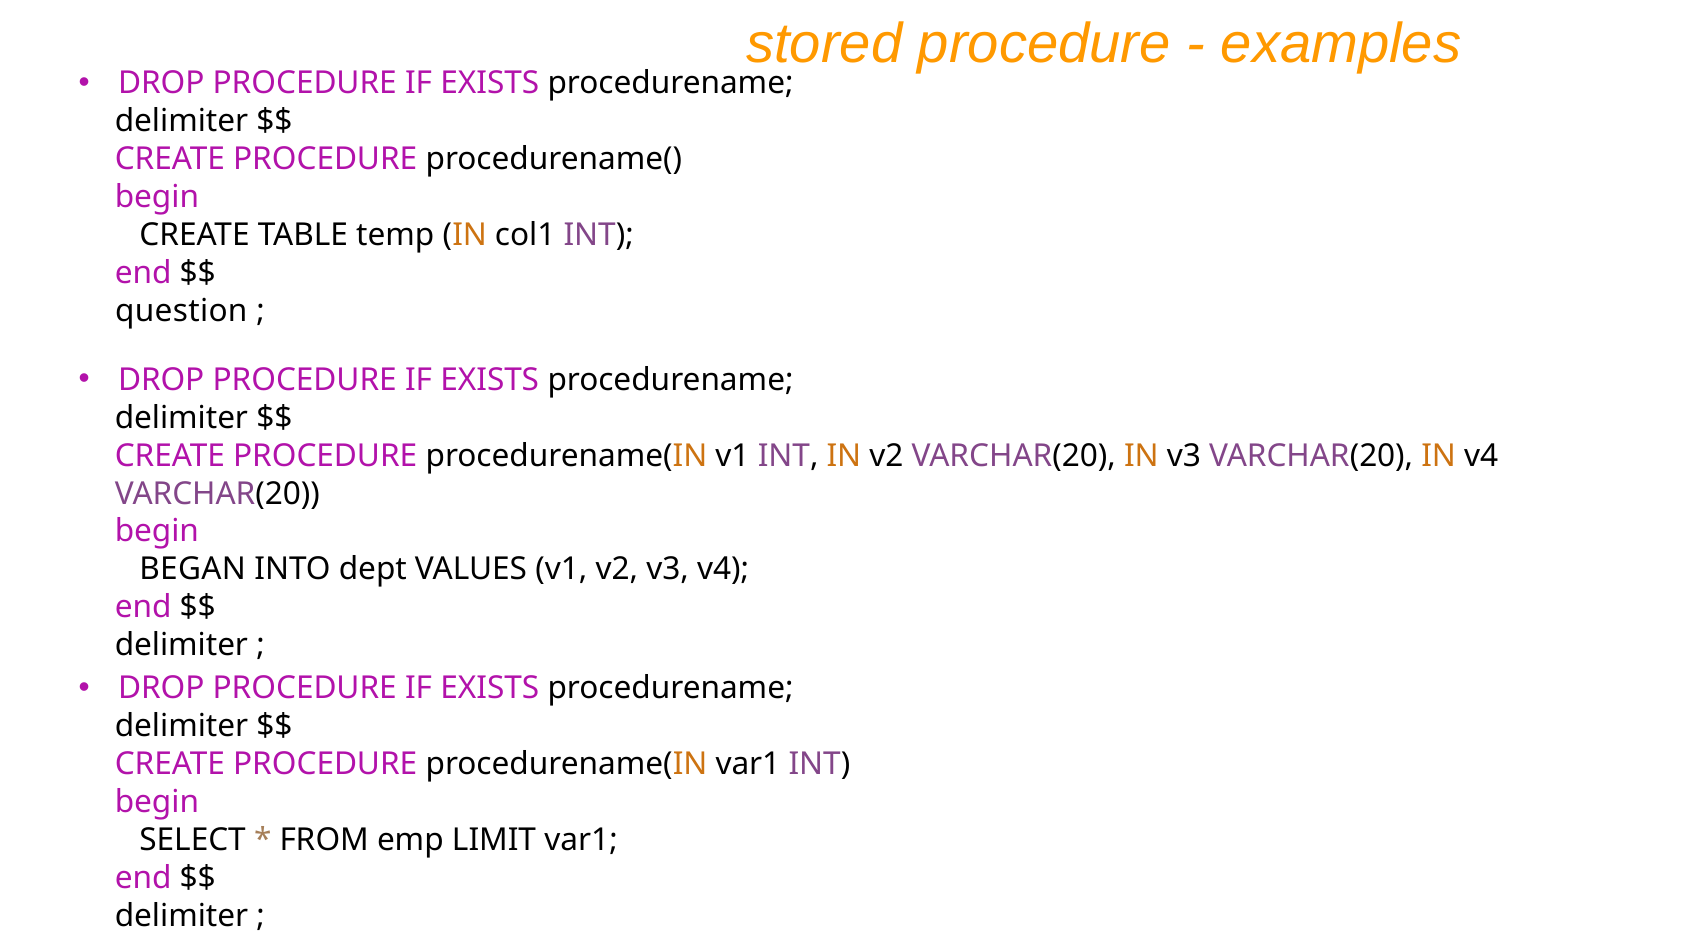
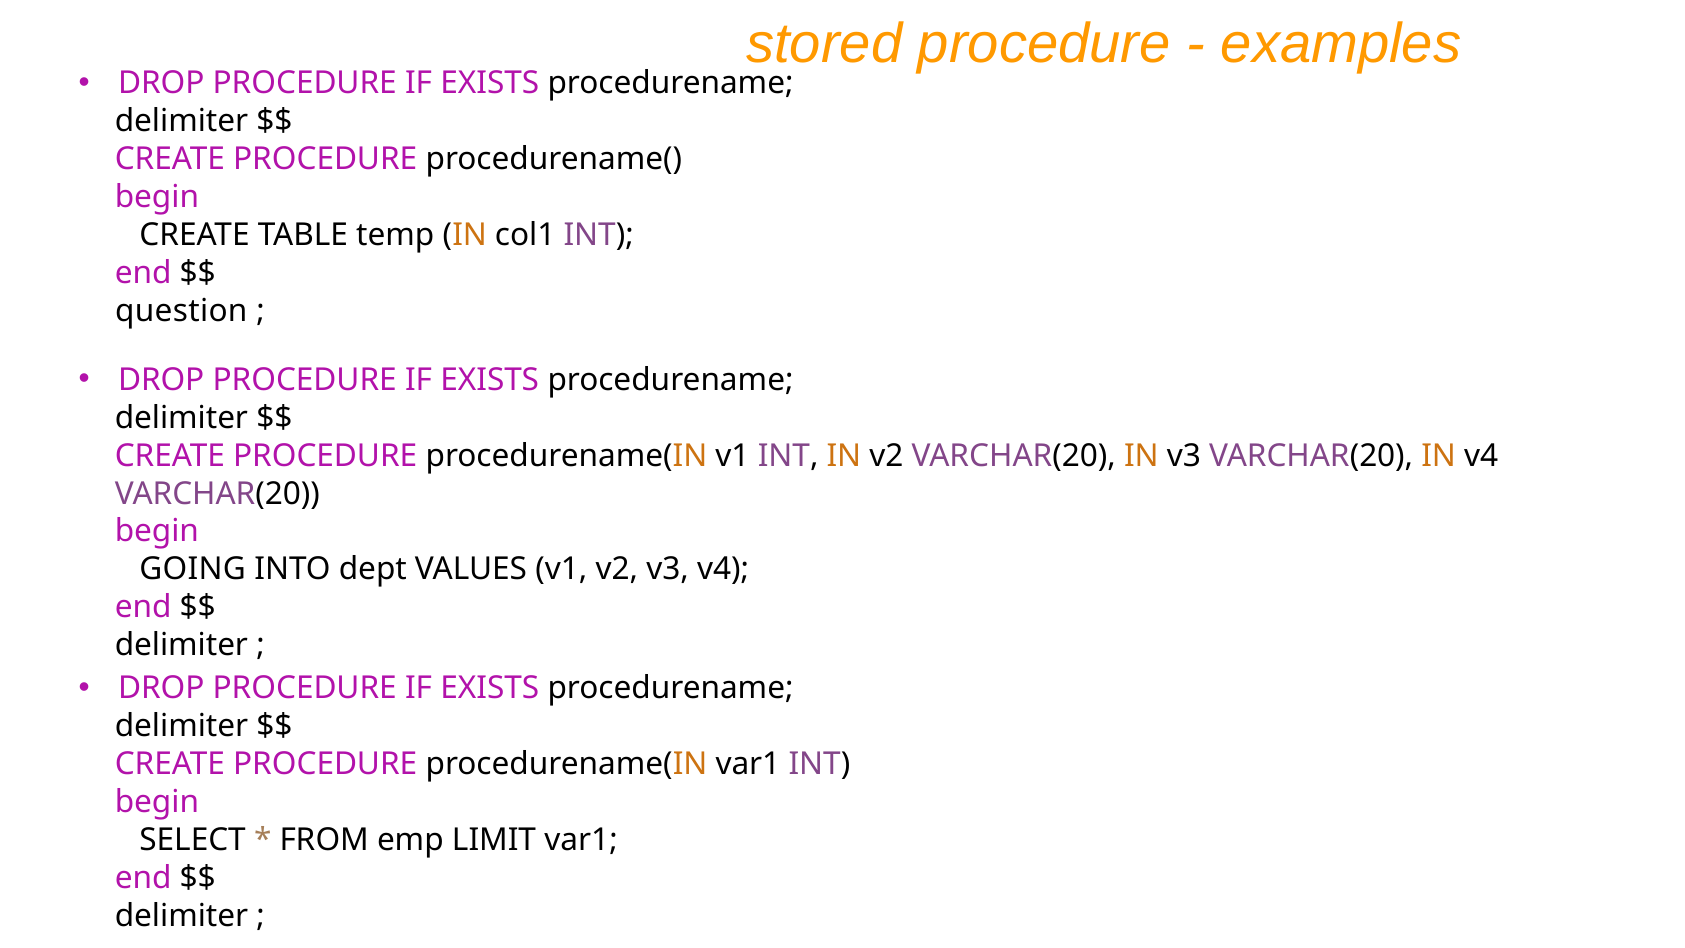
BEGAN: BEGAN -> GOING
